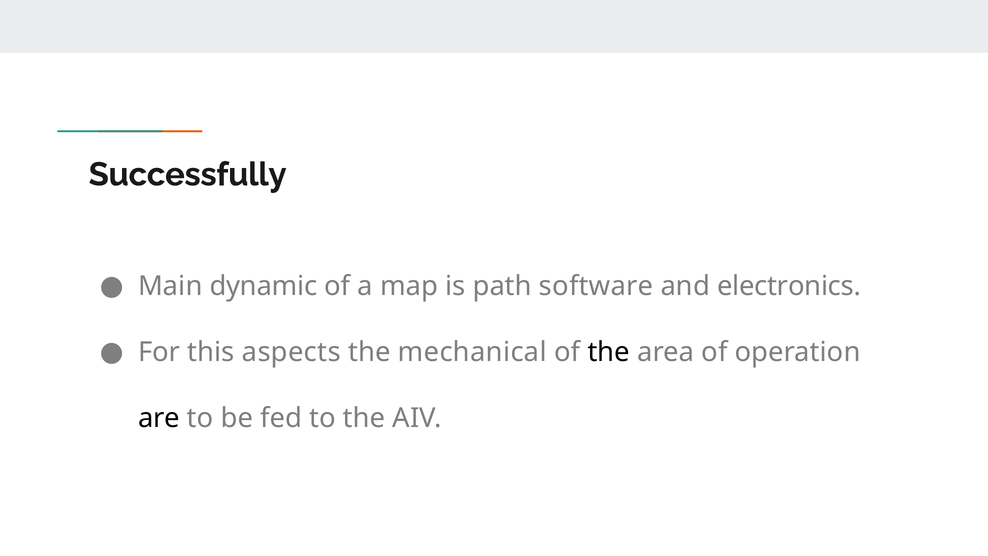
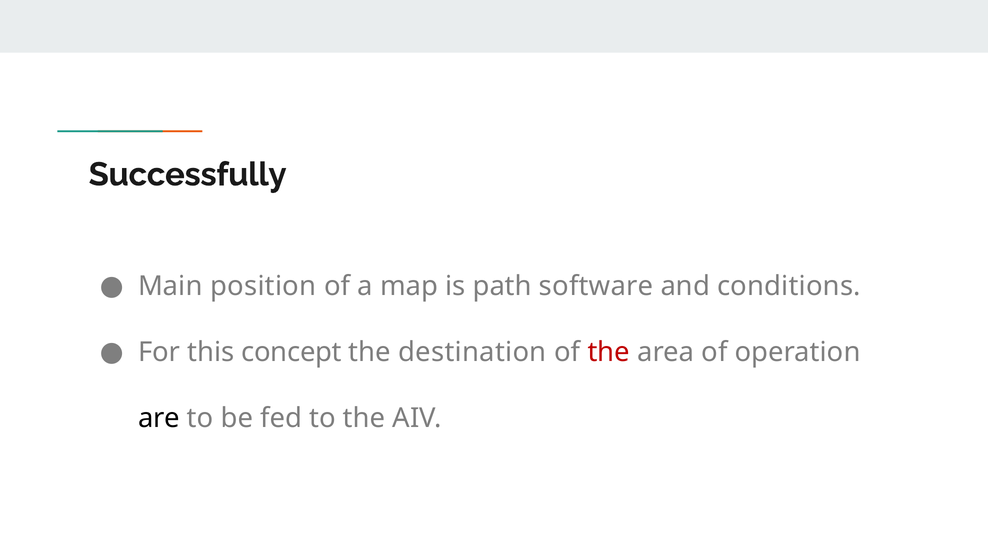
dynamic: dynamic -> position
electronics: electronics -> conditions
aspects: aspects -> concept
mechanical: mechanical -> destination
the at (609, 352) colour: black -> red
